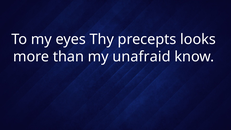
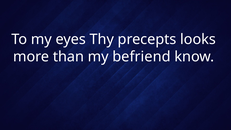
unafraid: unafraid -> befriend
